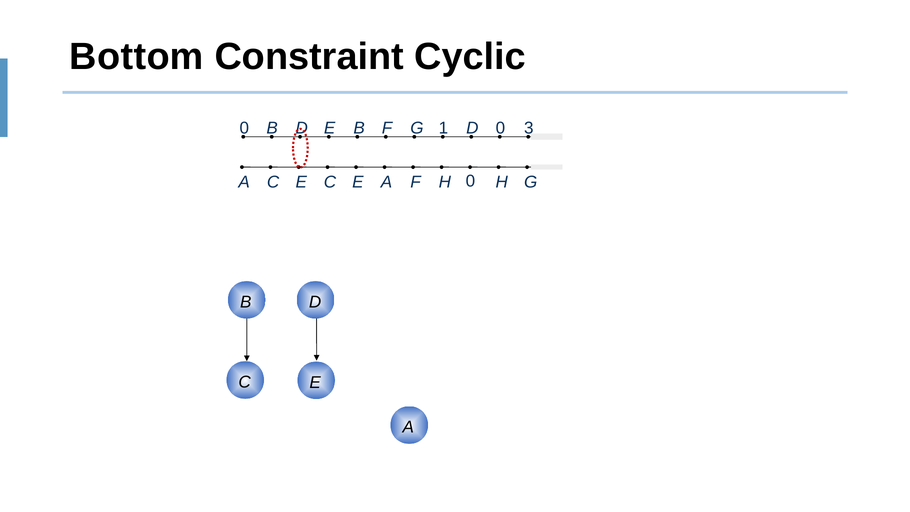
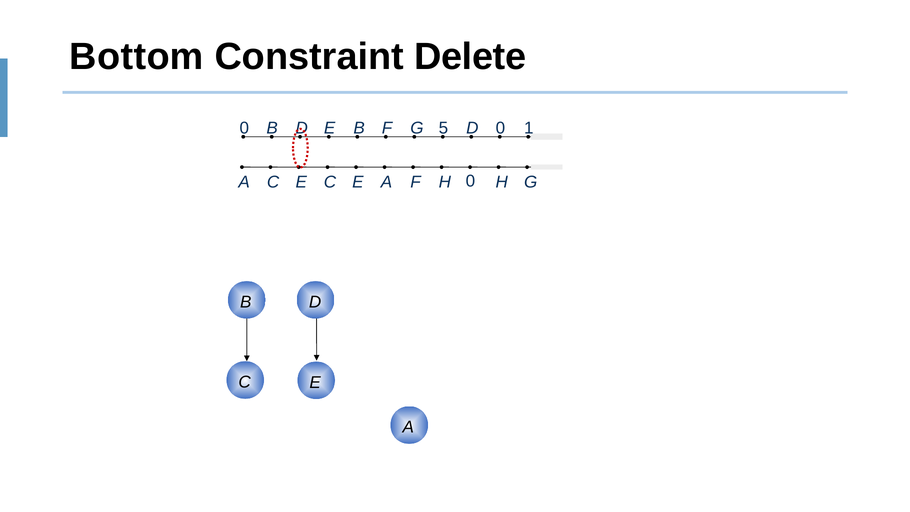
Cyclic: Cyclic -> Delete
1: 1 -> 5
3: 3 -> 1
